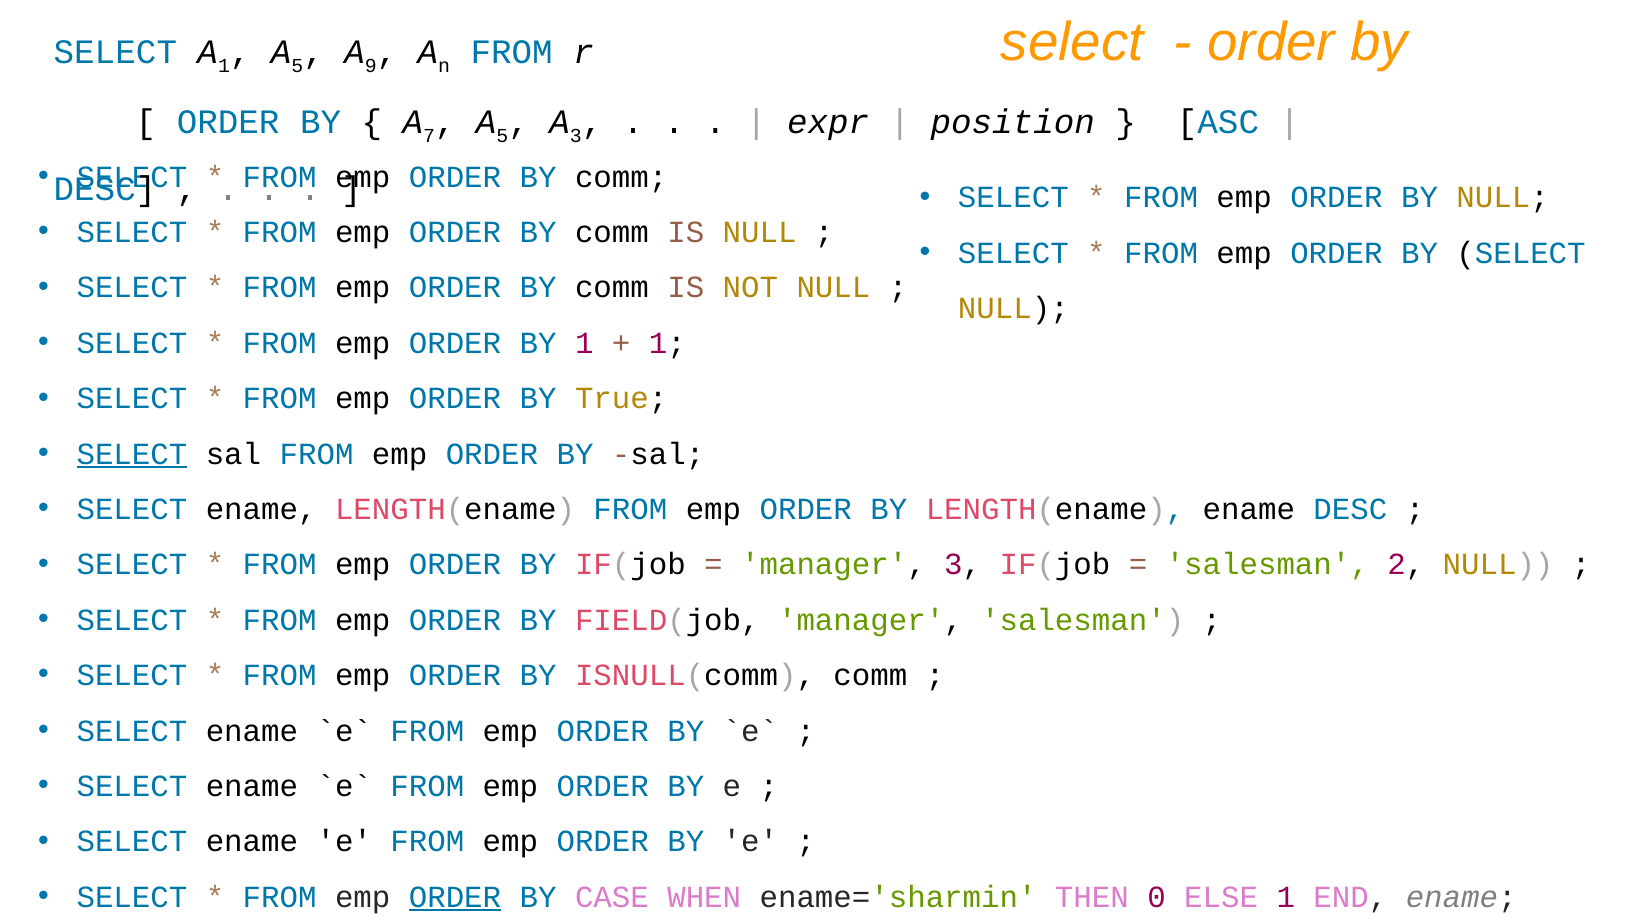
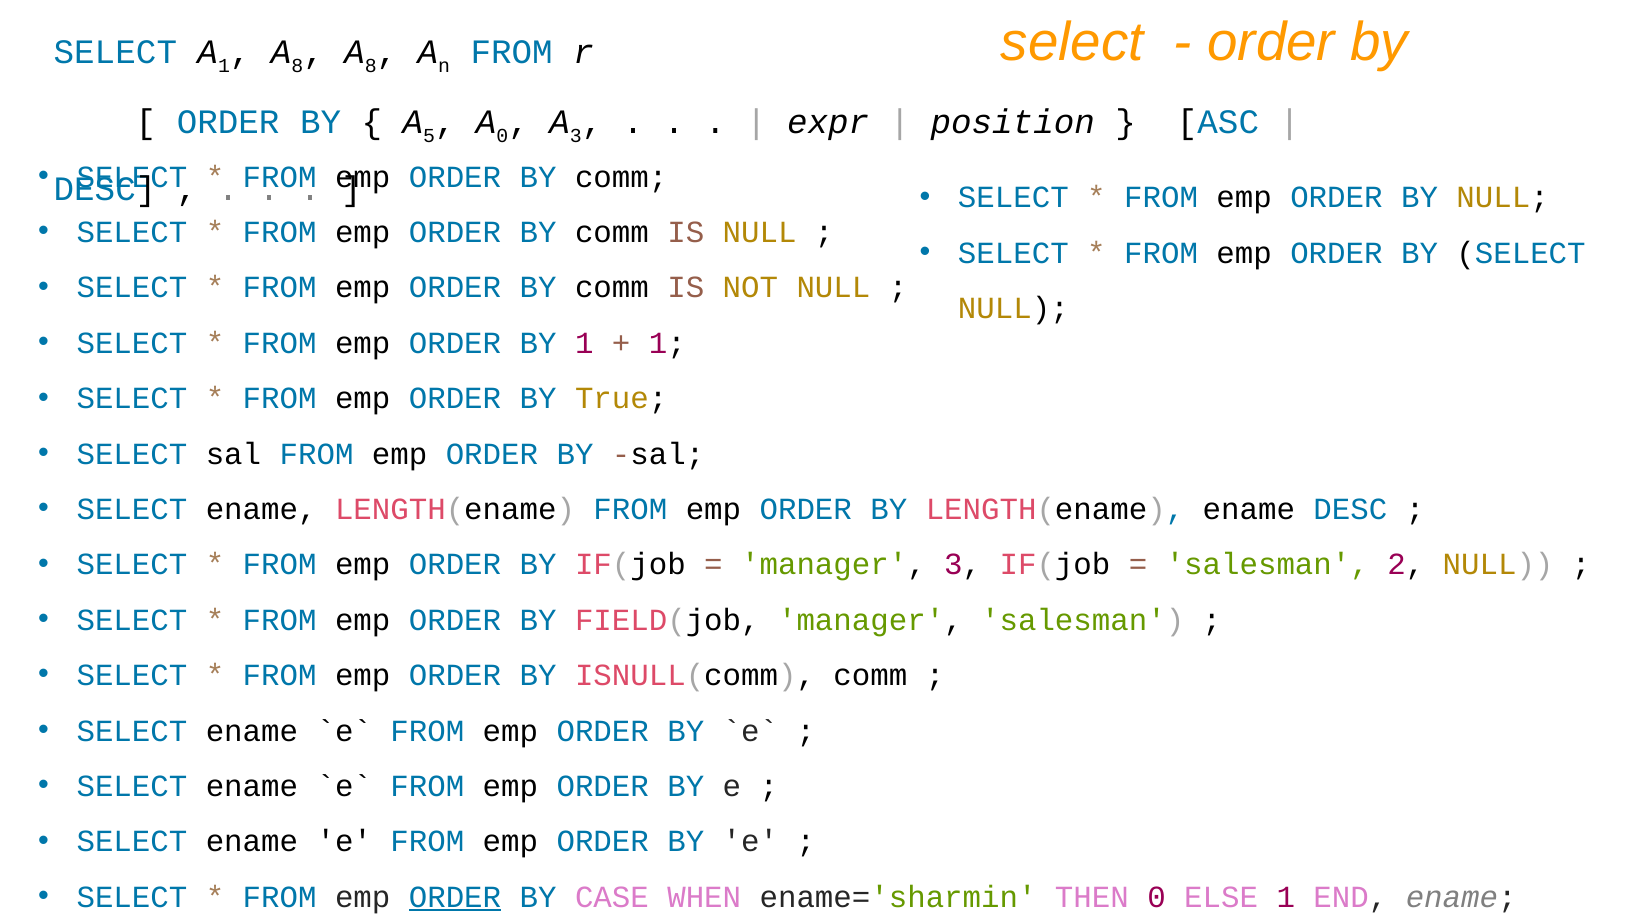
5 at (297, 66): 5 -> 8
9 at (371, 66): 9 -> 8
7: 7 -> 5
5 at (502, 136): 5 -> 0
SELECT at (132, 454) underline: present -> none
